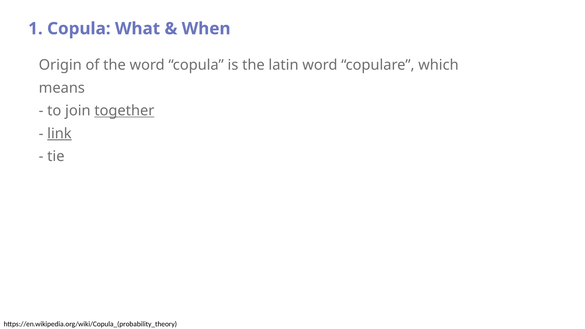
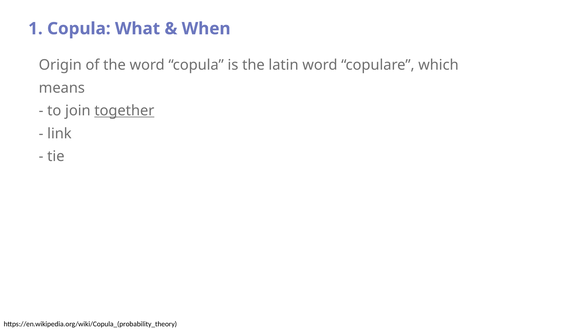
link underline: present -> none
